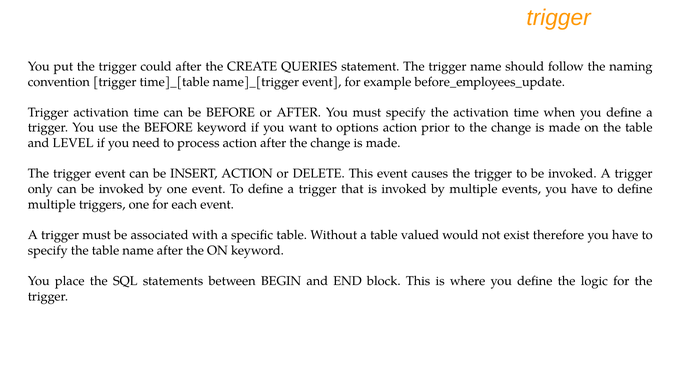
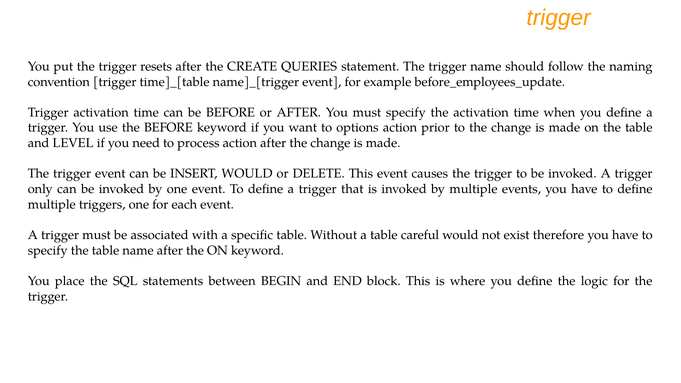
could: could -> resets
INSERT ACTION: ACTION -> WOULD
valued: valued -> careful
